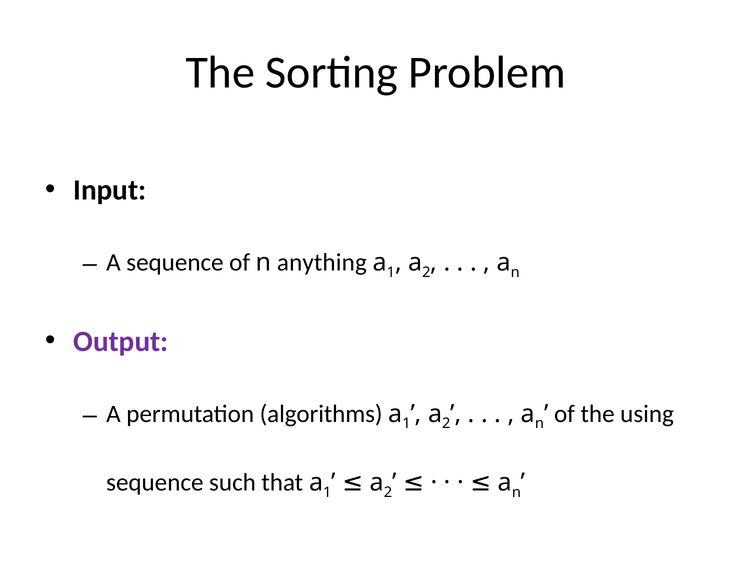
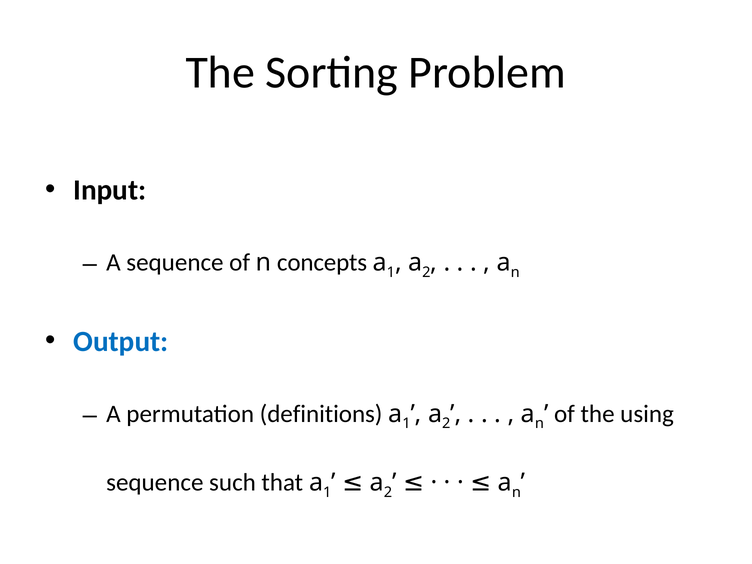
anything: anything -> concepts
Output colour: purple -> blue
algorithms: algorithms -> definitions
